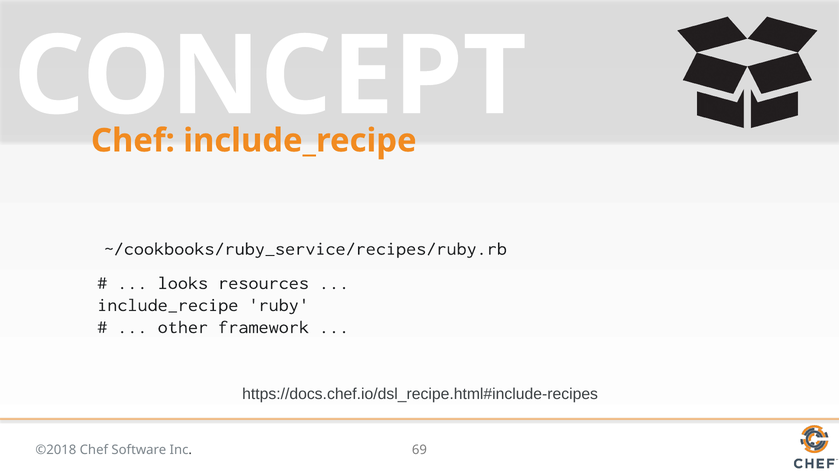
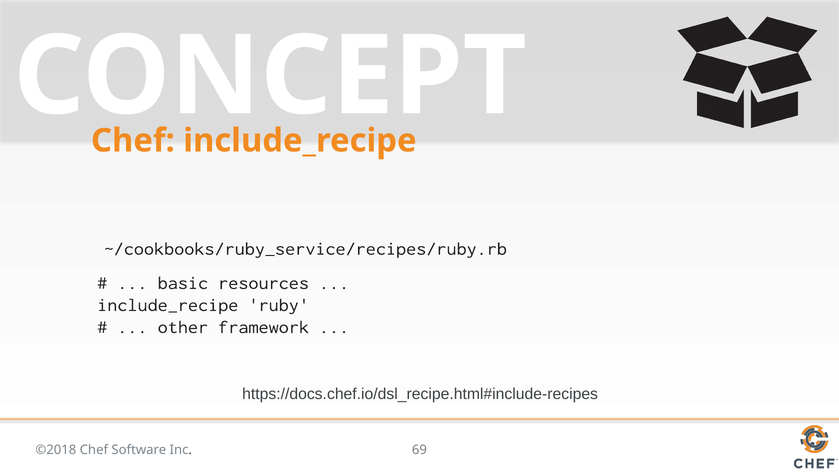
looks: looks -> basic
